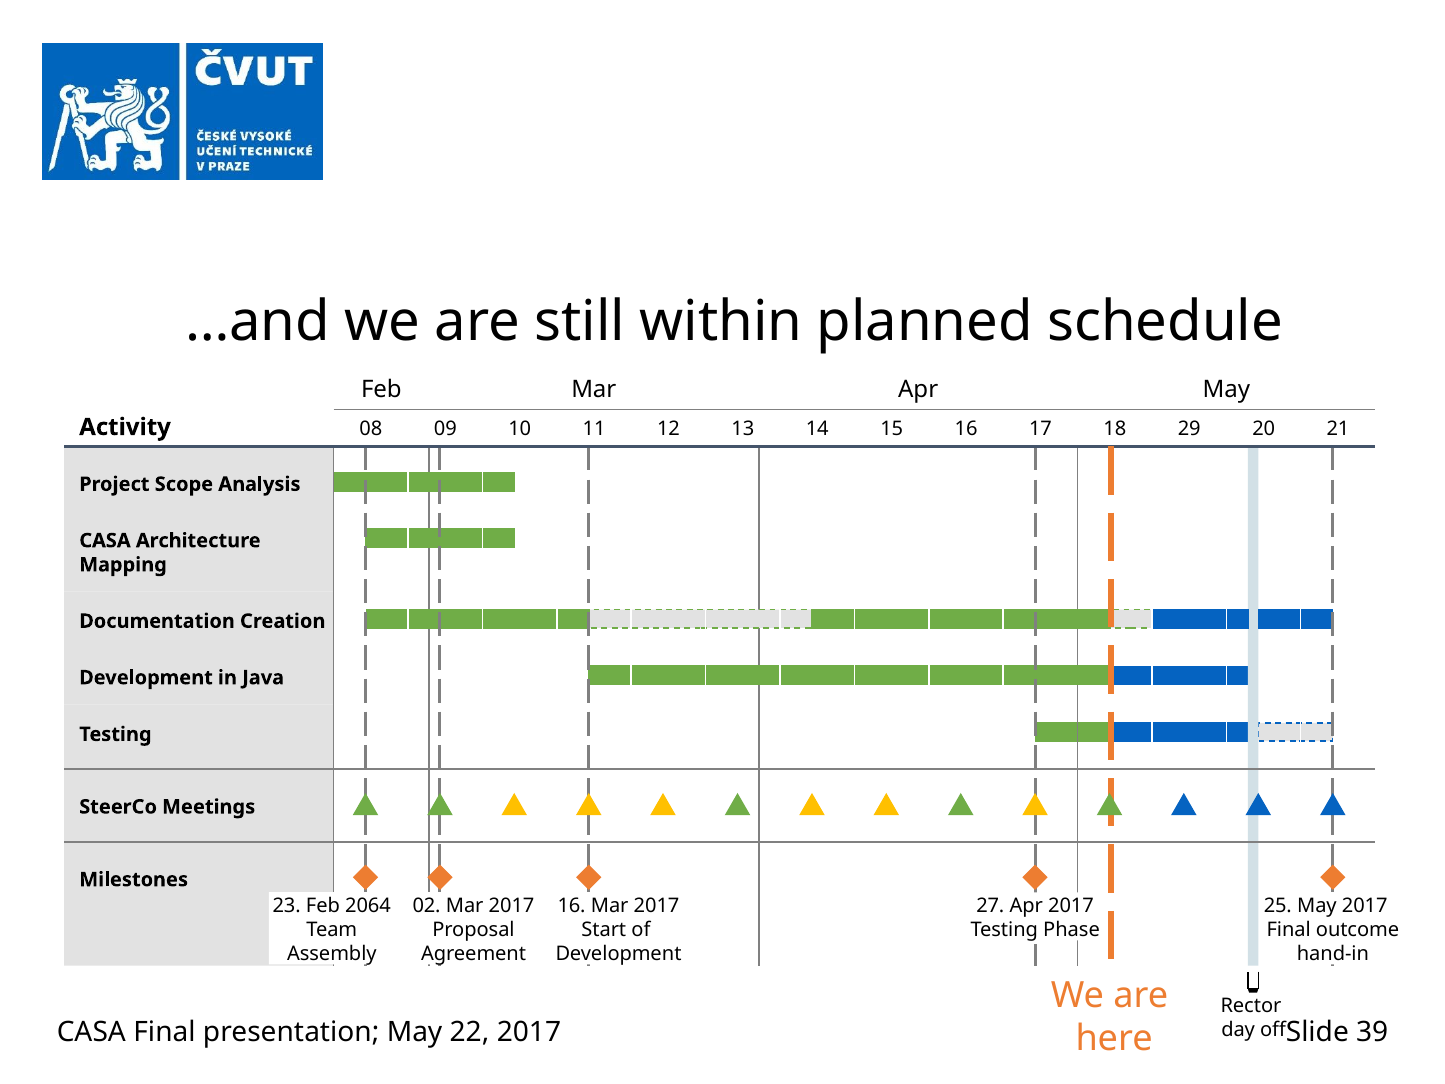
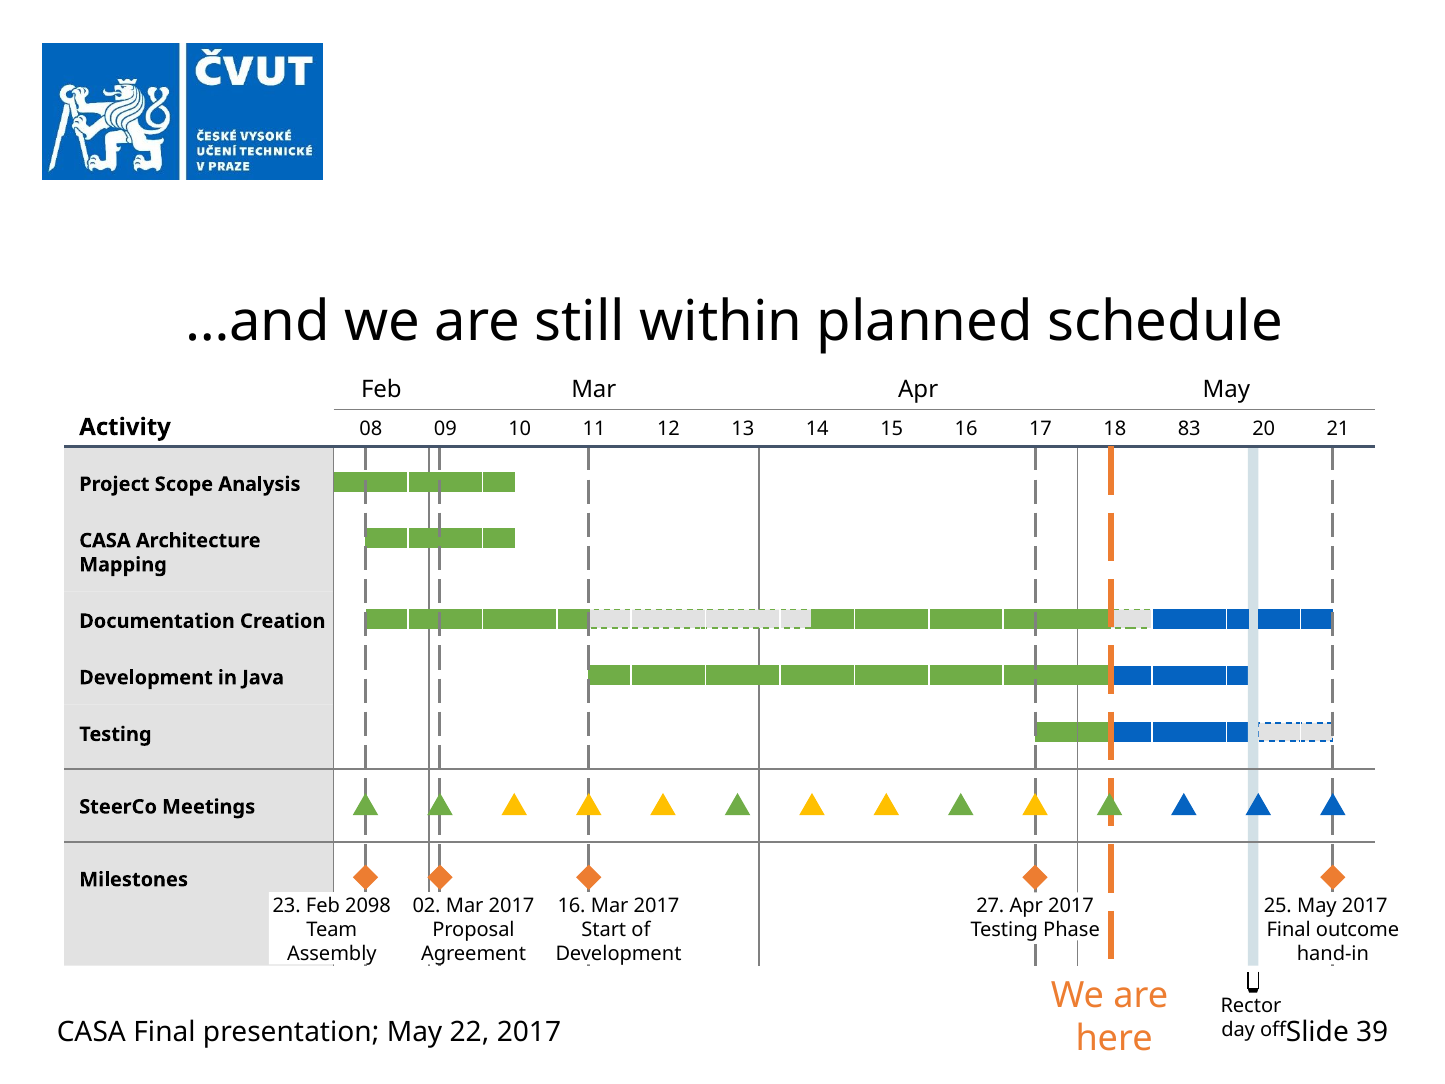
29: 29 -> 83
2064: 2064 -> 2098
